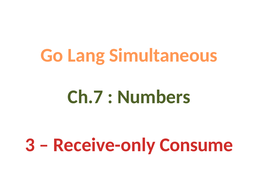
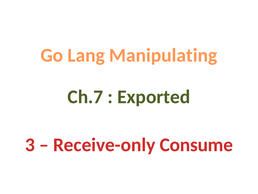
Simultaneous: Simultaneous -> Manipulating
Numbers: Numbers -> Exported
